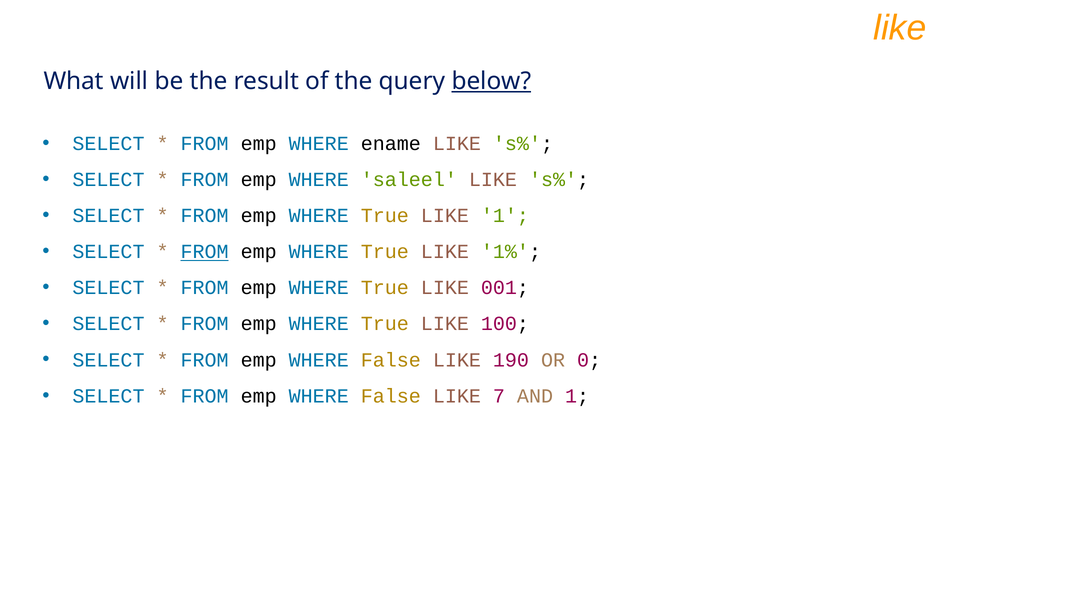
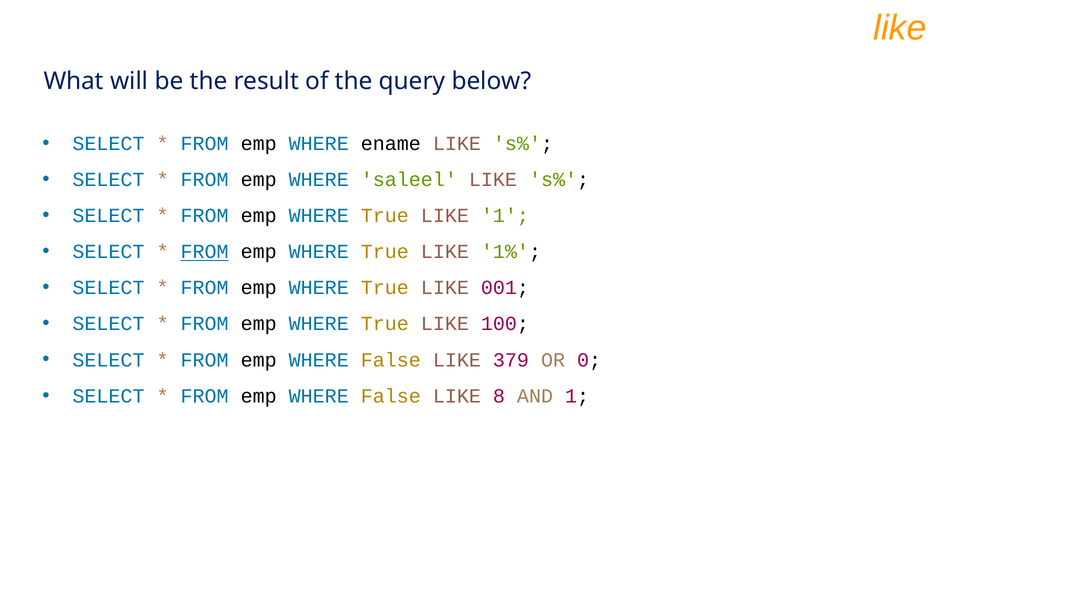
below underline: present -> none
190: 190 -> 379
7: 7 -> 8
